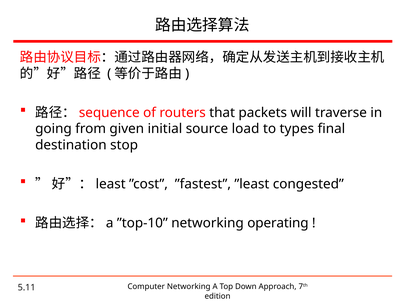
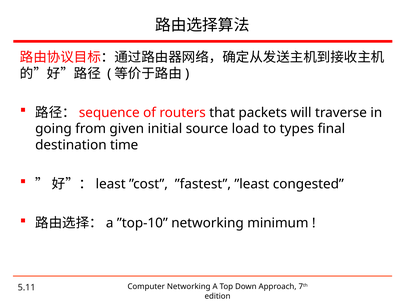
stop: stop -> time
operating: operating -> minimum
